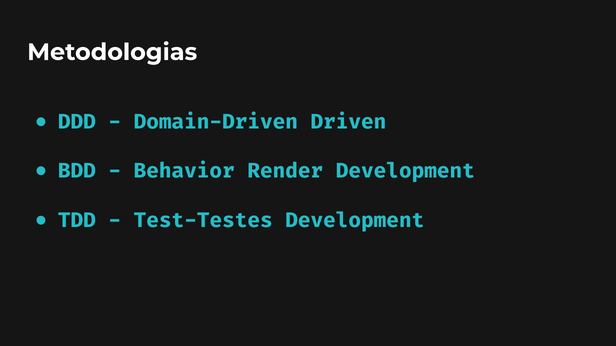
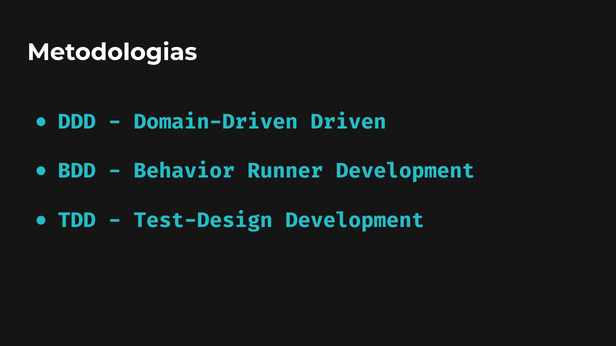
Render: Render -> Runner
Test-Testes: Test-Testes -> Test-Design
